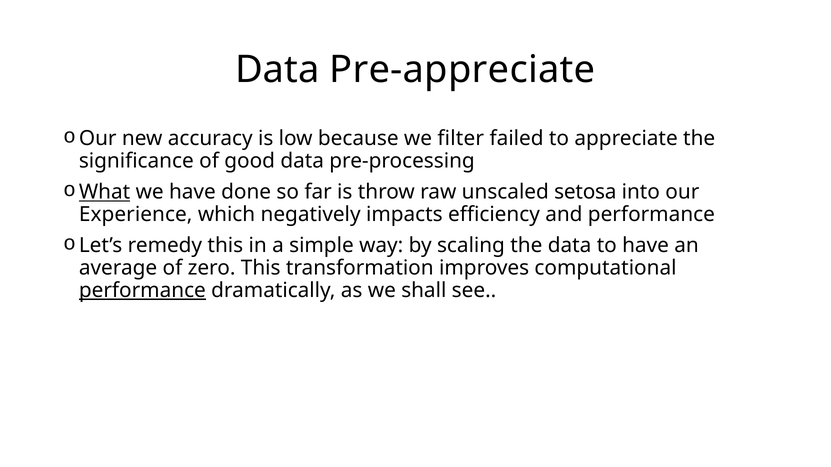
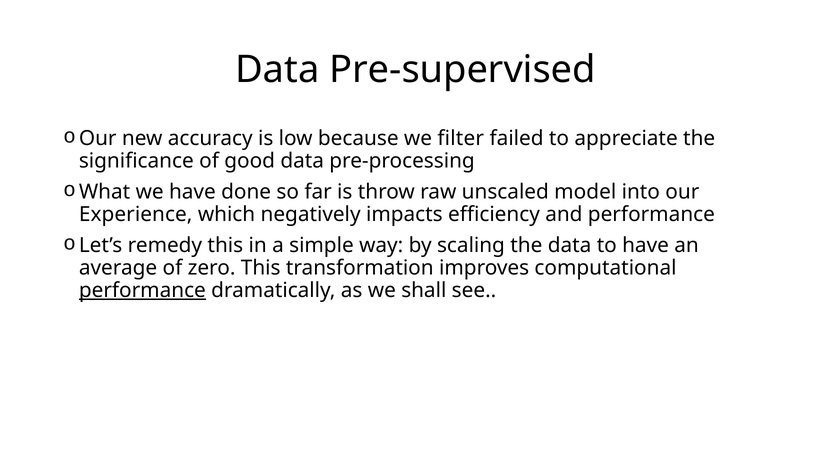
Pre-appreciate: Pre-appreciate -> Pre-supervised
What underline: present -> none
setosa: setosa -> model
